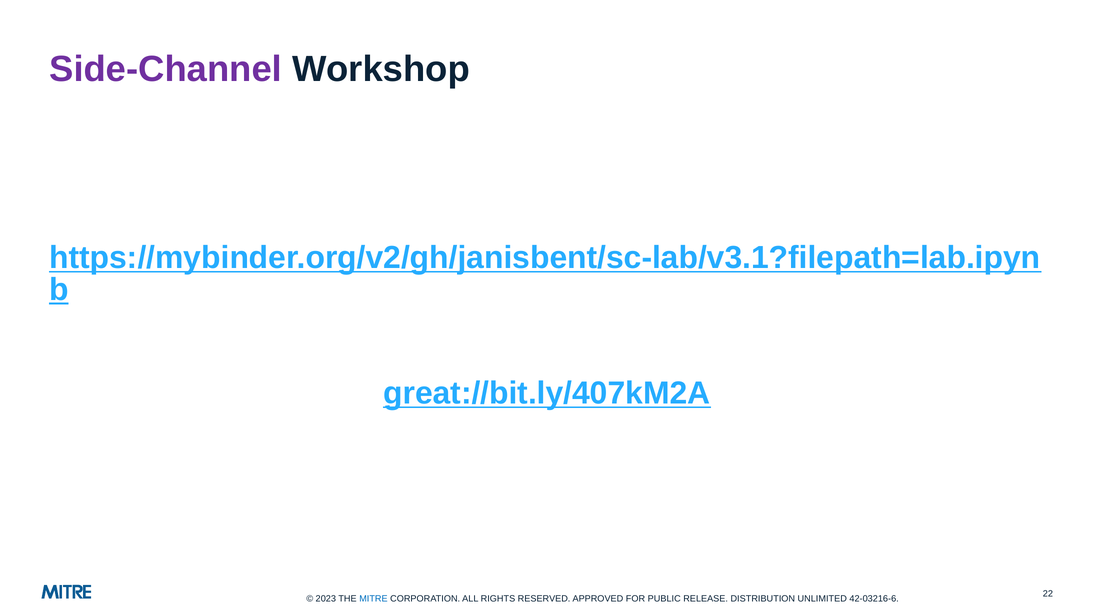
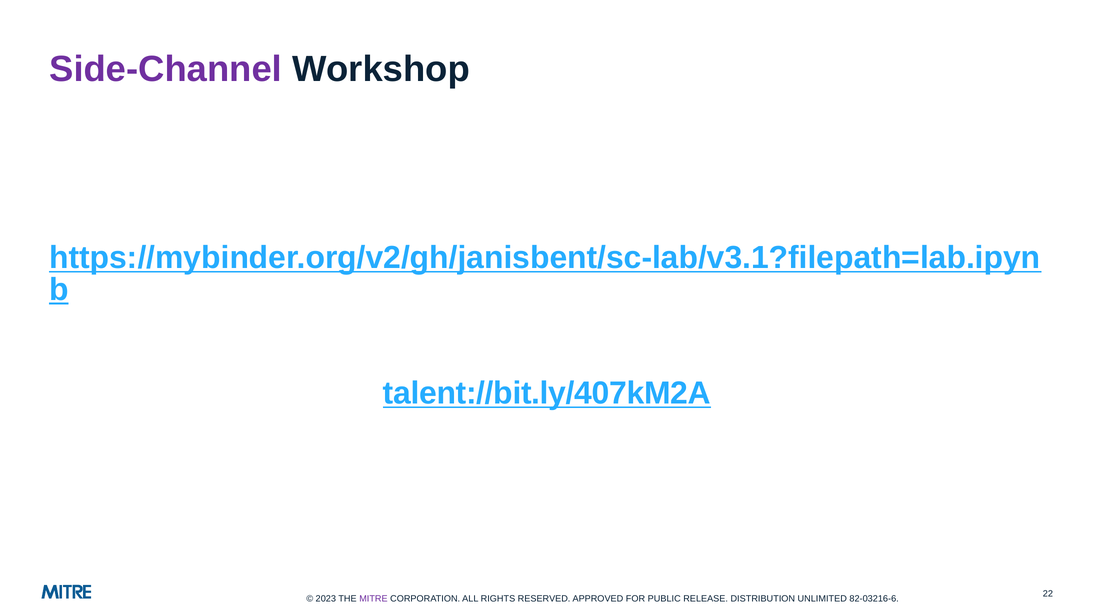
great://bit.ly/407kM2A: great://bit.ly/407kM2A -> talent://bit.ly/407kM2A
MITRE at (373, 599) colour: blue -> purple
42-03216-6: 42-03216-6 -> 82-03216-6
